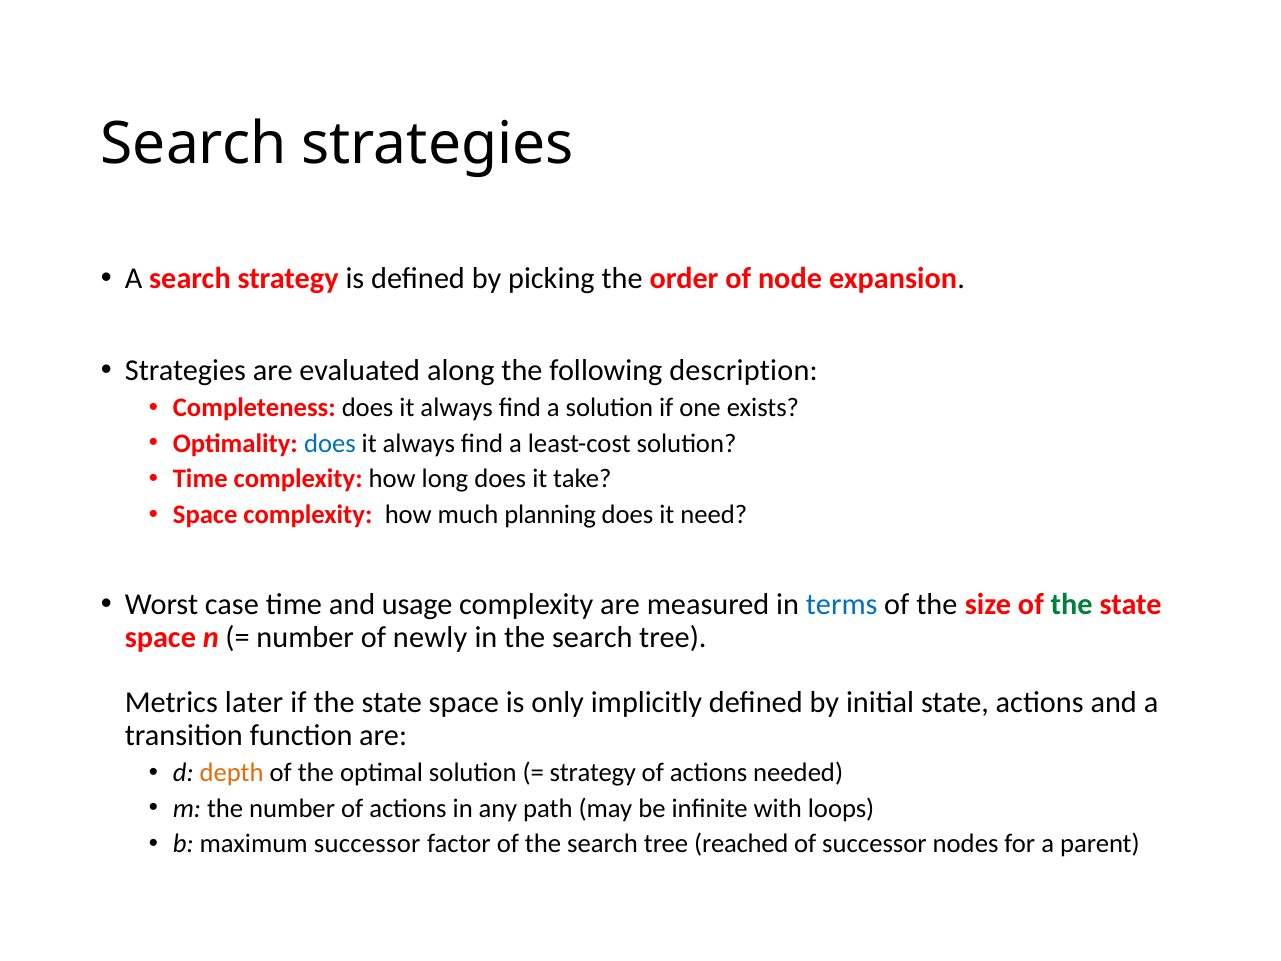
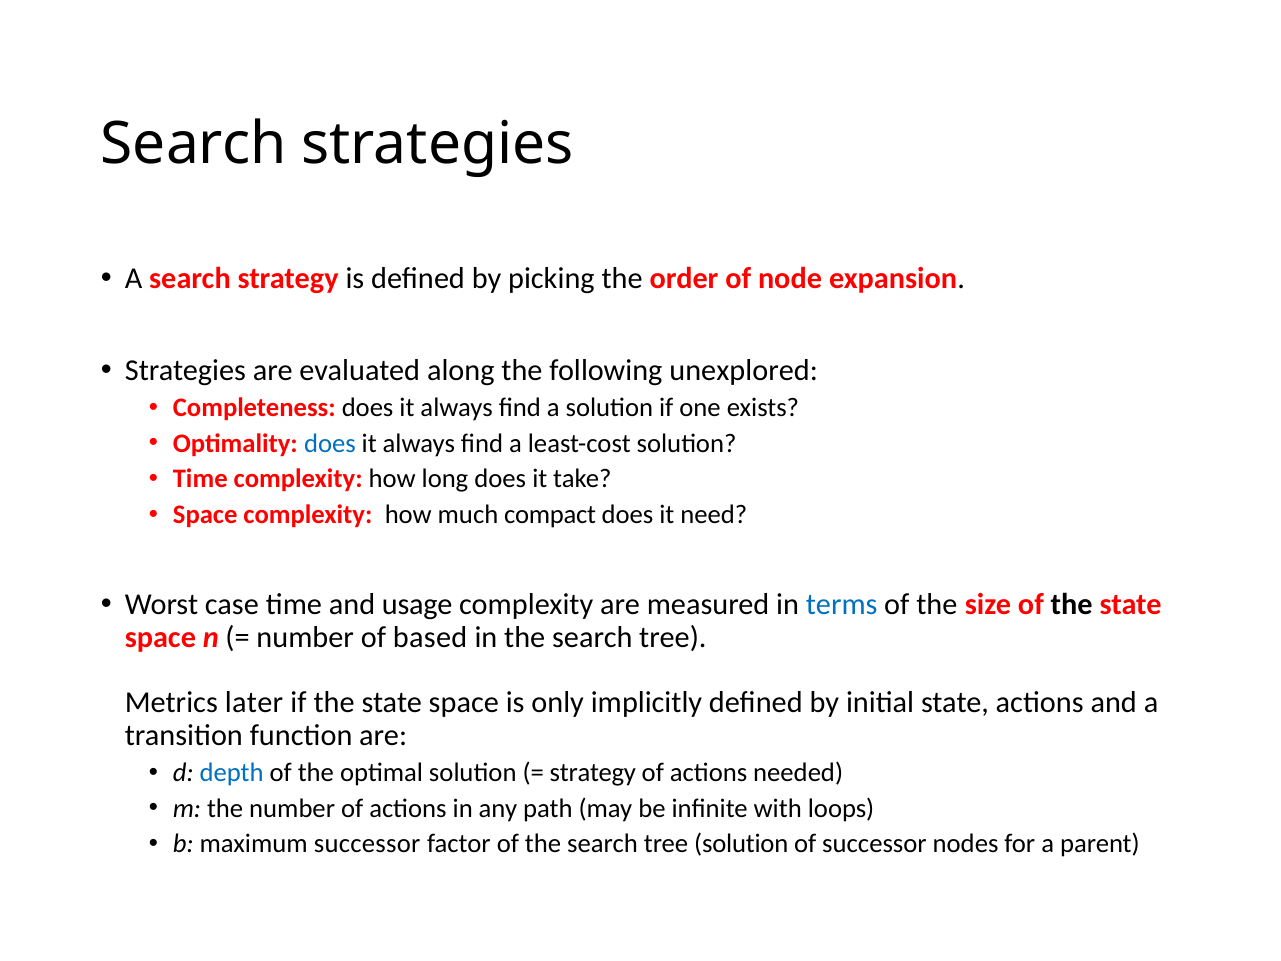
description: description -> unexplored
planning: planning -> compact
the at (1072, 604) colour: green -> black
newly: newly -> based
depth colour: orange -> blue
tree reached: reached -> solution
